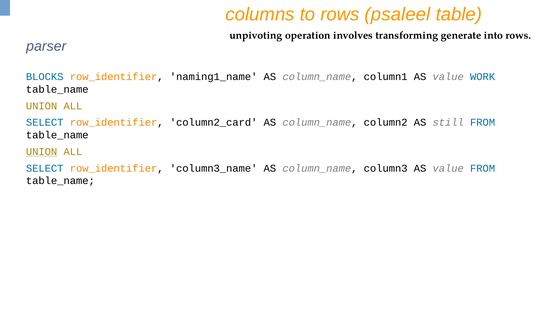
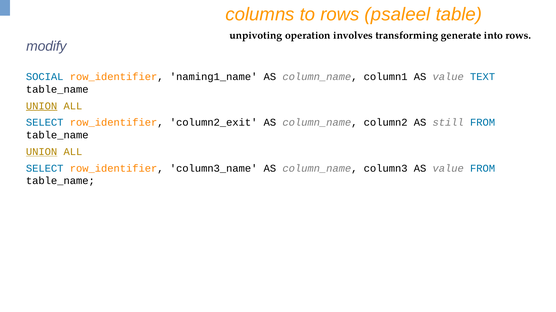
parser: parser -> modify
BLOCKS: BLOCKS -> SOCIAL
WORK: WORK -> TEXT
UNION at (42, 106) underline: none -> present
column2_card: column2_card -> column2_exit
